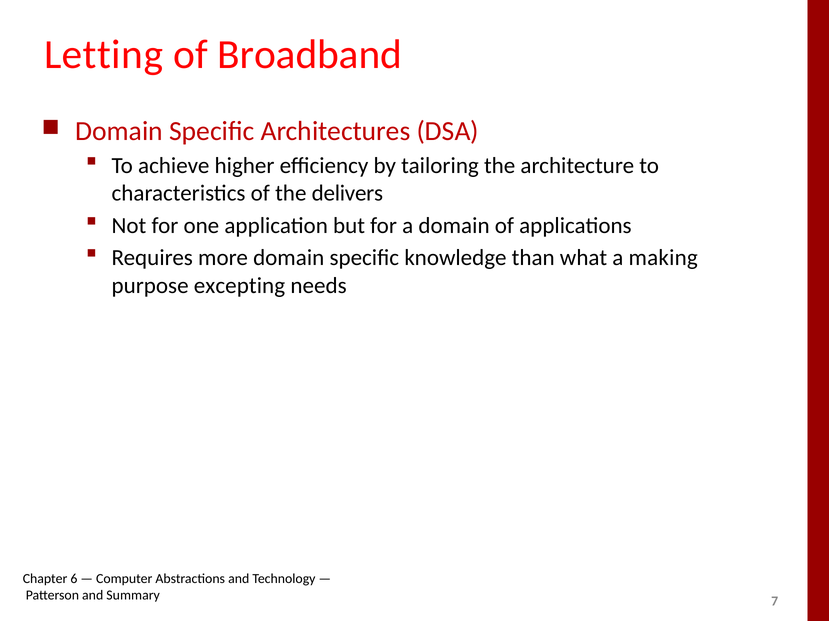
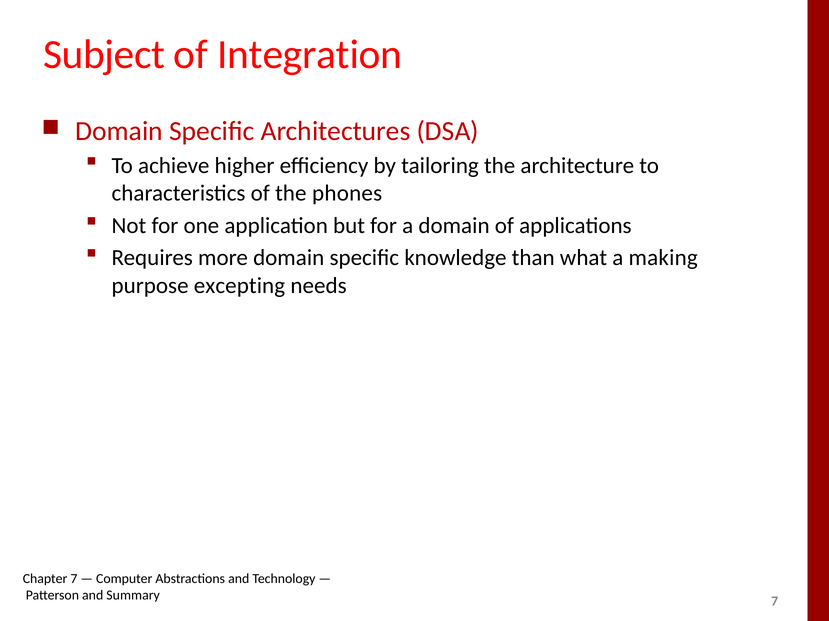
Letting: Letting -> Subject
Broadband: Broadband -> Integration
delivers: delivers -> phones
Chapter 6: 6 -> 7
